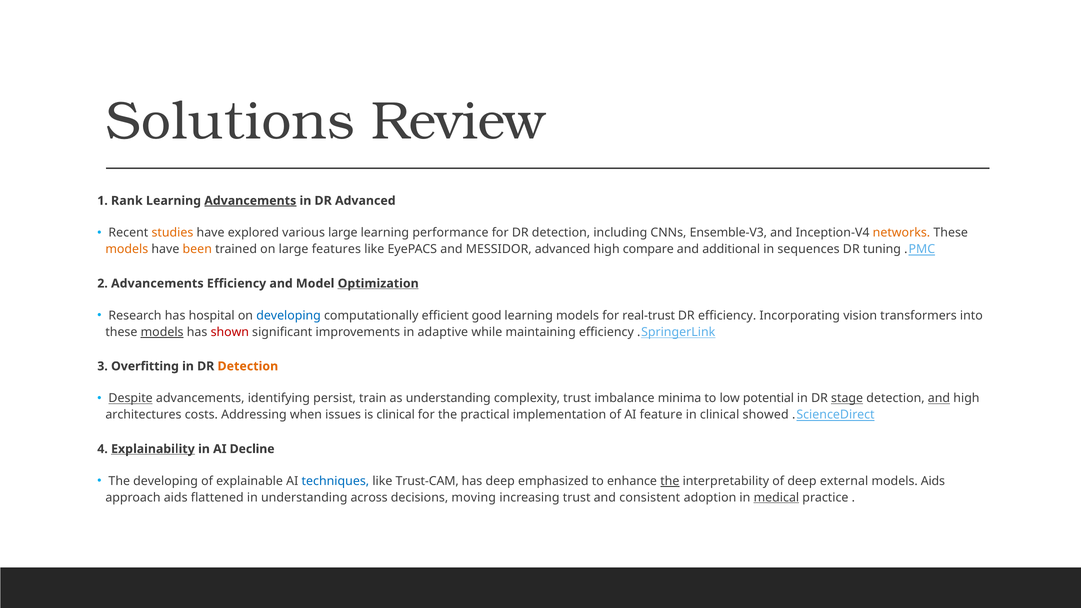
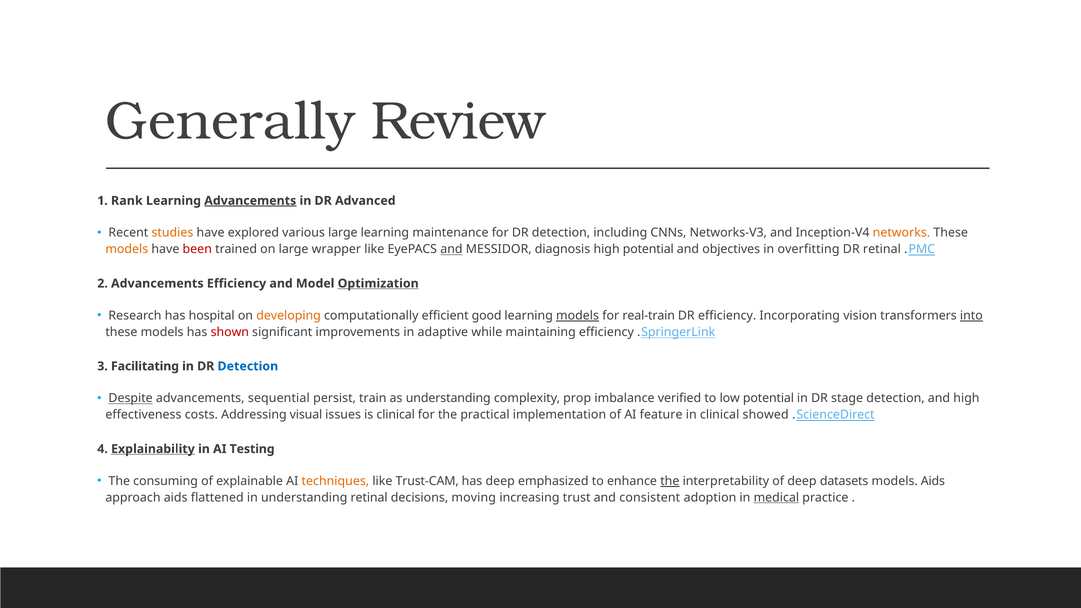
Solutions: Solutions -> Generally
performance: performance -> maintenance
Ensemble-V3: Ensemble-V3 -> Networks-V3
been colour: orange -> red
features: features -> wrapper
and at (451, 249) underline: none -> present
MESSIDOR advanced: advanced -> diagnosis
high compare: compare -> potential
additional: additional -> objectives
sequences: sequences -> overfitting
DR tuning: tuning -> retinal
developing at (289, 316) colour: blue -> orange
models at (578, 316) underline: none -> present
real-trust: real-trust -> real-train
into underline: none -> present
models at (162, 332) underline: present -> none
Overfitting: Overfitting -> Facilitating
Detection at (248, 366) colour: orange -> blue
identifying: identifying -> sequential
complexity trust: trust -> prop
minima: minima -> verified
stage underline: present -> none
and at (939, 398) underline: present -> none
architectures: architectures -> effectiveness
when: when -> visual
Decline: Decline -> Testing
The developing: developing -> consuming
techniques colour: blue -> orange
external: external -> datasets
understanding across: across -> retinal
